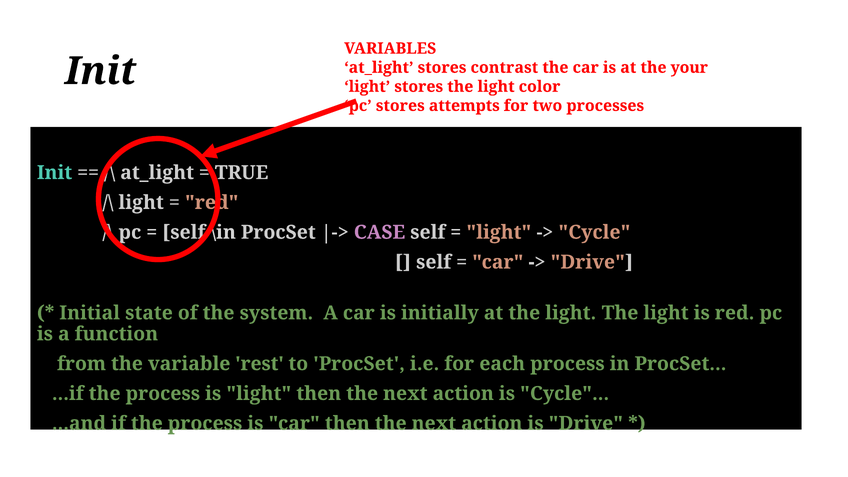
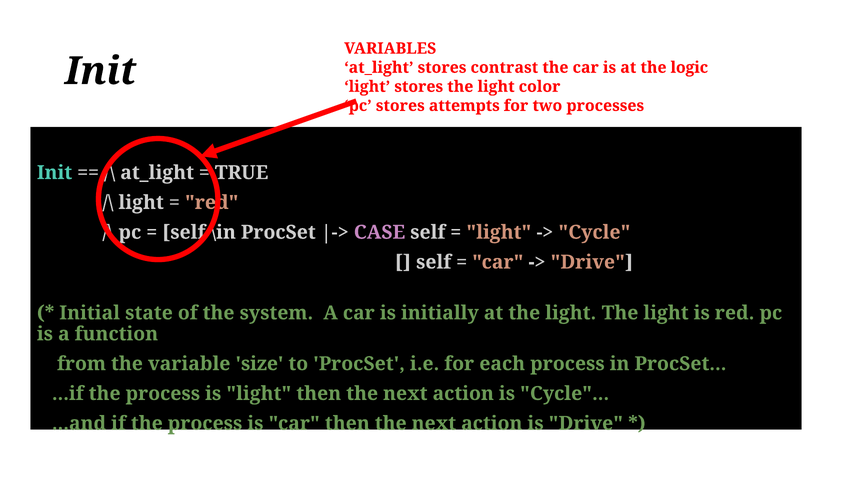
your: your -> logic
rest: rest -> size
